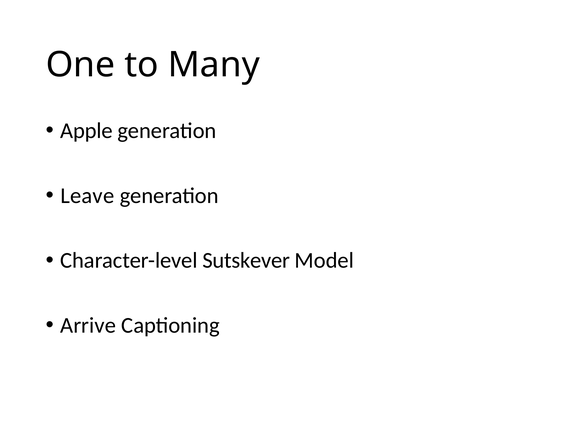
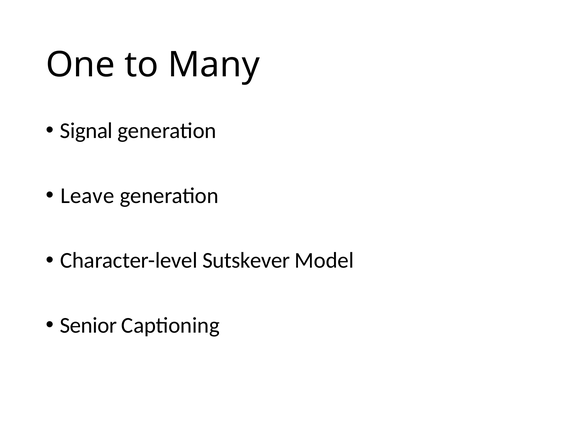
Apple: Apple -> Signal
Arrive: Arrive -> Senior
